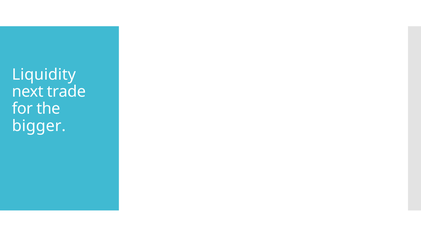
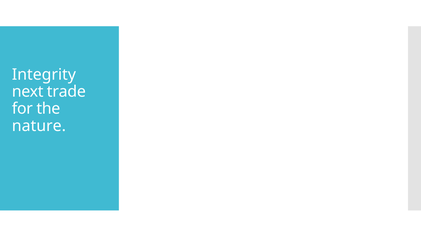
Liquidity: Liquidity -> Integrity
bigger: bigger -> nature
